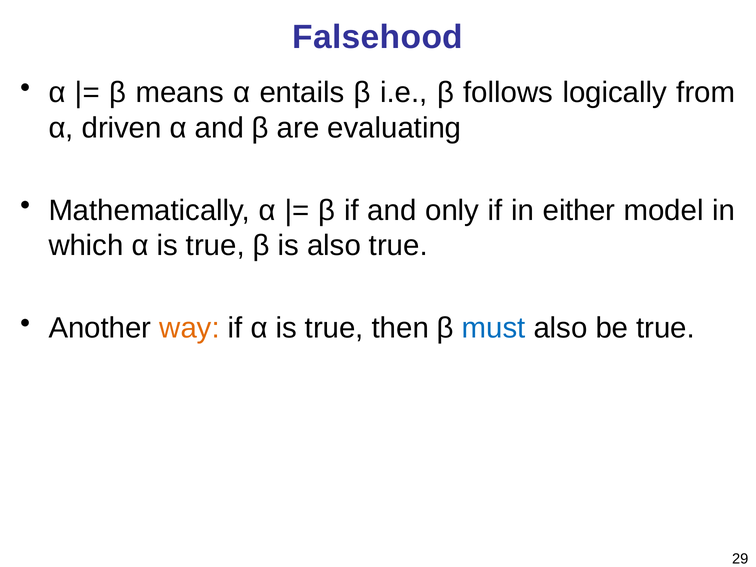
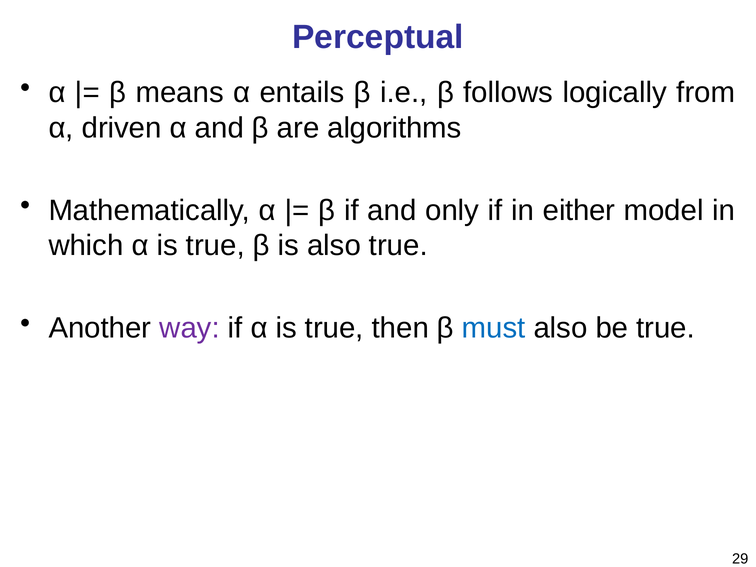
Falsehood: Falsehood -> Perceptual
evaluating: evaluating -> algorithms
way colour: orange -> purple
